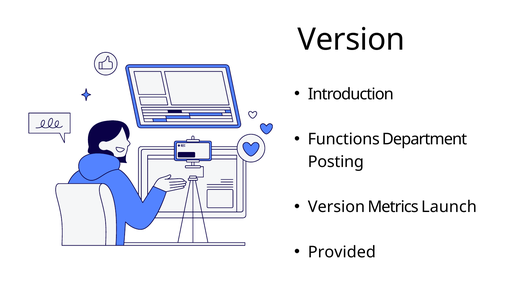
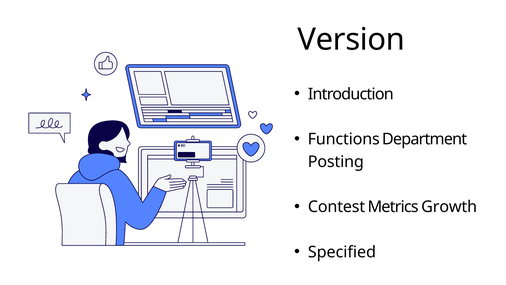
Version at (336, 207): Version -> Contest
Launch: Launch -> Growth
Provided: Provided -> Specified
